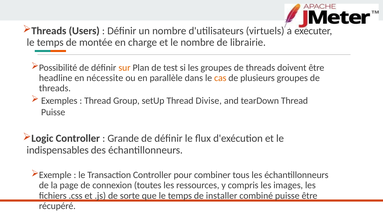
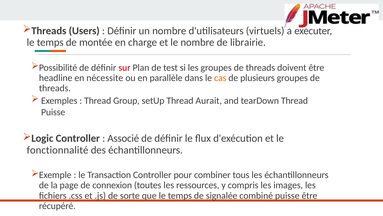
sur colour: orange -> red
Divise: Divise -> Aurait
Grande: Grande -> Associé
indispensables: indispensables -> fonctionnalité
installer: installer -> signalée
